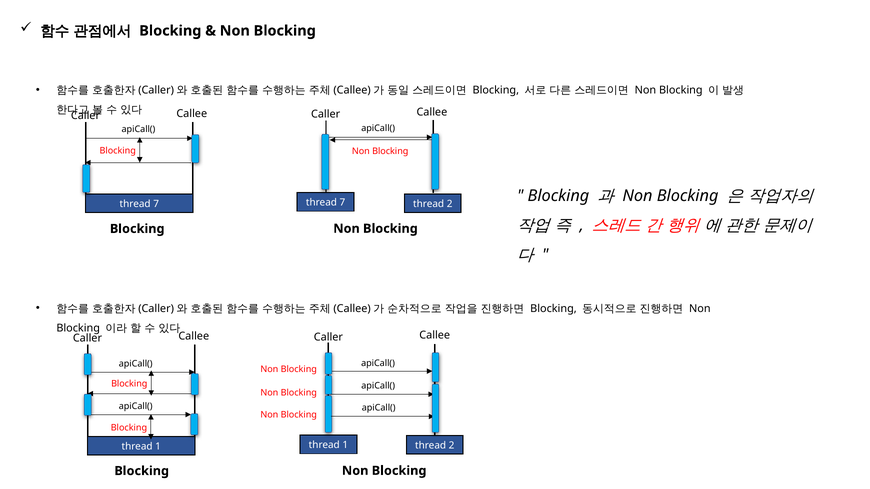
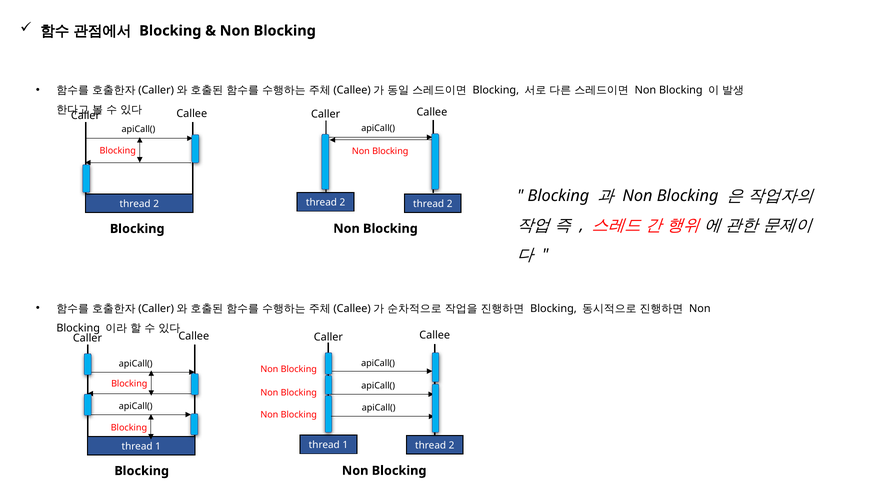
7 at (342, 203): 7 -> 2
7 at (156, 204): 7 -> 2
